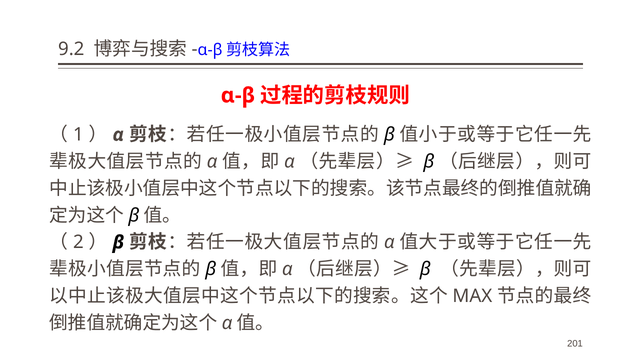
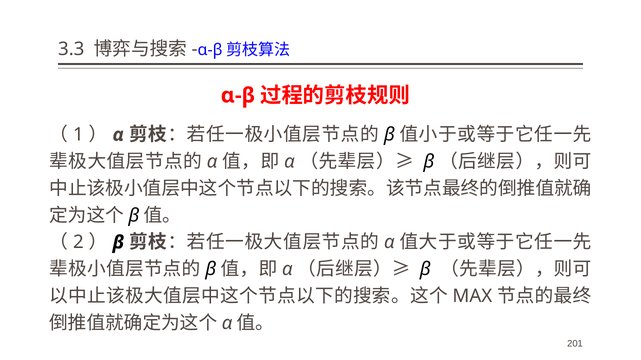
9.2: 9.2 -> 3.3
